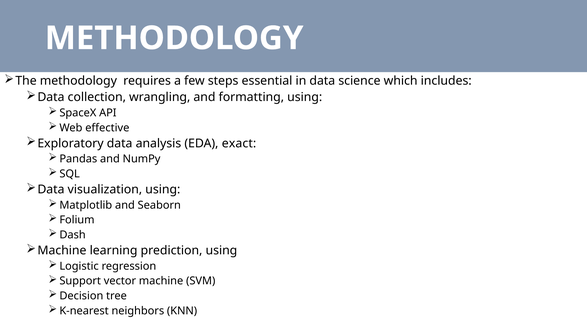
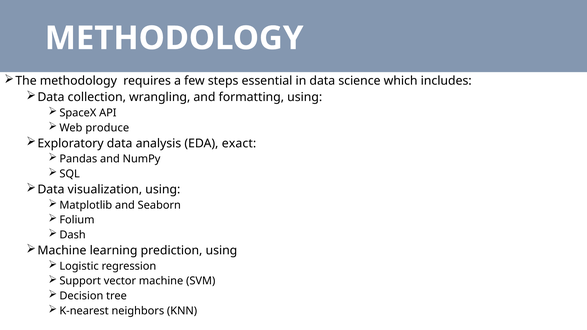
effective: effective -> produce
